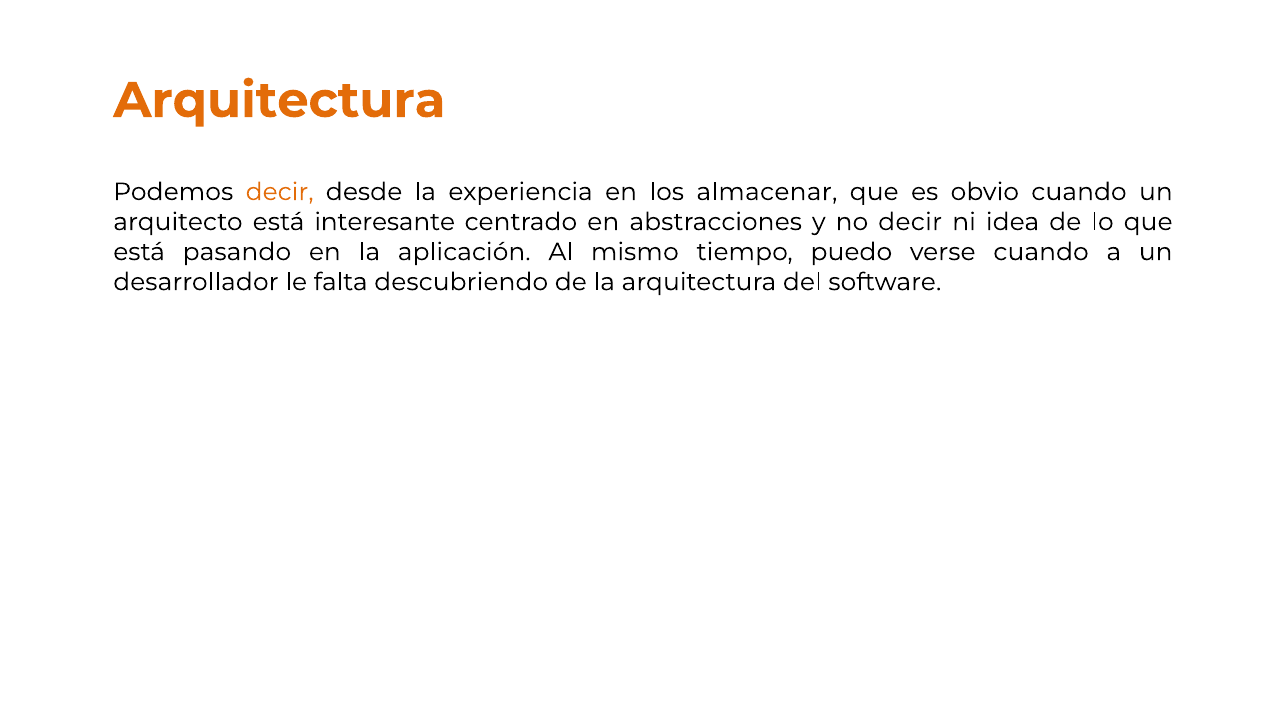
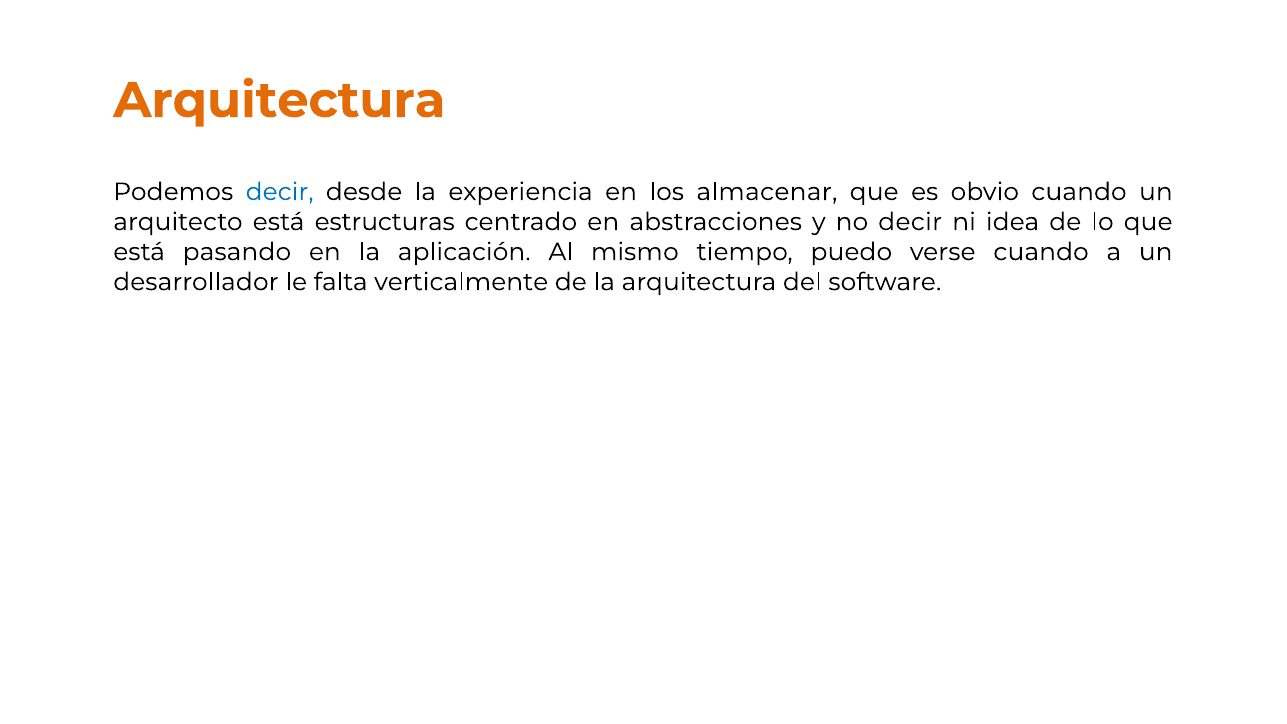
decir at (280, 192) colour: orange -> blue
interesante: interesante -> estructuras
descubriendo: descubriendo -> verticalmente
